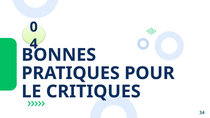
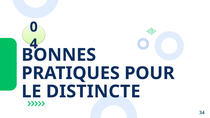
CRITIQUES: CRITIQUES -> DISTINCTE
